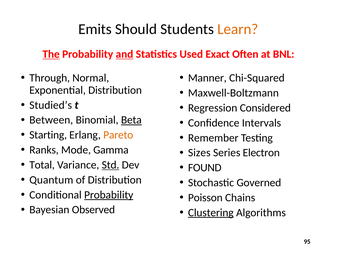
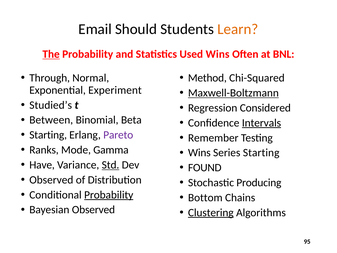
Emits: Emits -> Email
and underline: present -> none
Used Exact: Exact -> Wins
Manner: Manner -> Method
Exponential Distribution: Distribution -> Experiment
Maxwell-Boltzmann underline: none -> present
Beta underline: present -> none
Intervals underline: none -> present
Pareto colour: orange -> purple
Sizes at (199, 153): Sizes -> Wins
Series Electron: Electron -> Starting
Total: Total -> Have
Quantum at (51, 180): Quantum -> Observed
Governed: Governed -> Producing
Poisson: Poisson -> Bottom
